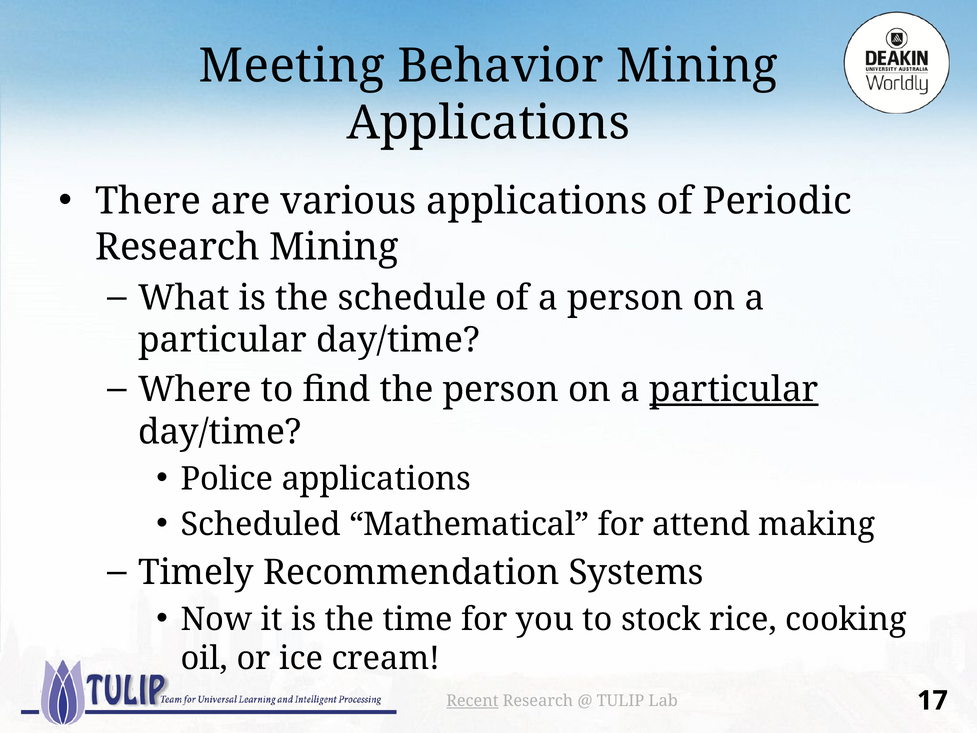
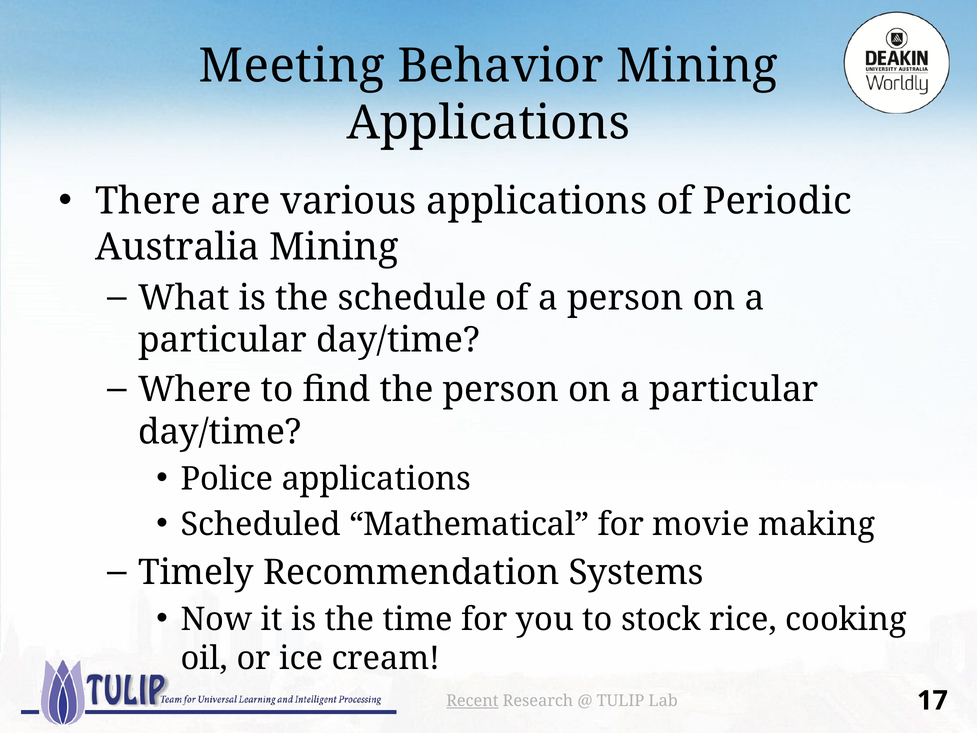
Research at (178, 247): Research -> Australia
particular at (734, 389) underline: present -> none
attend: attend -> movie
